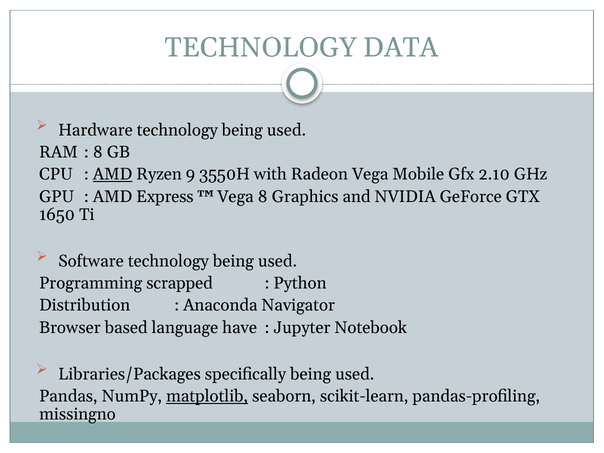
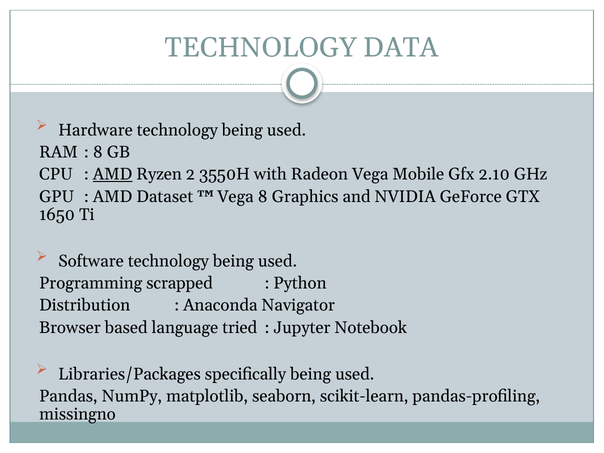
9: 9 -> 2
Express: Express -> Dataset
have: have -> tried
matplotlib underline: present -> none
